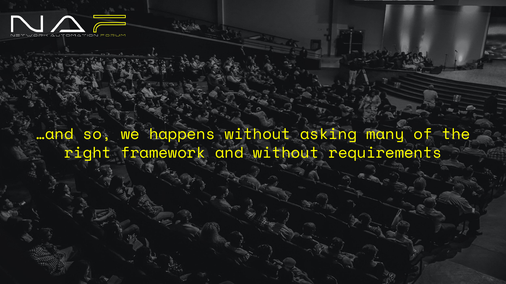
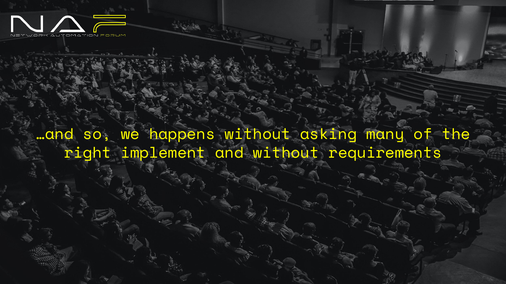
framework: framework -> implement
